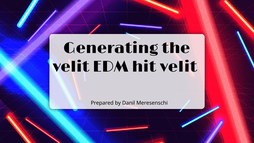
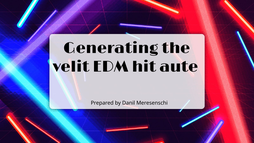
hit velit: velit -> aute
